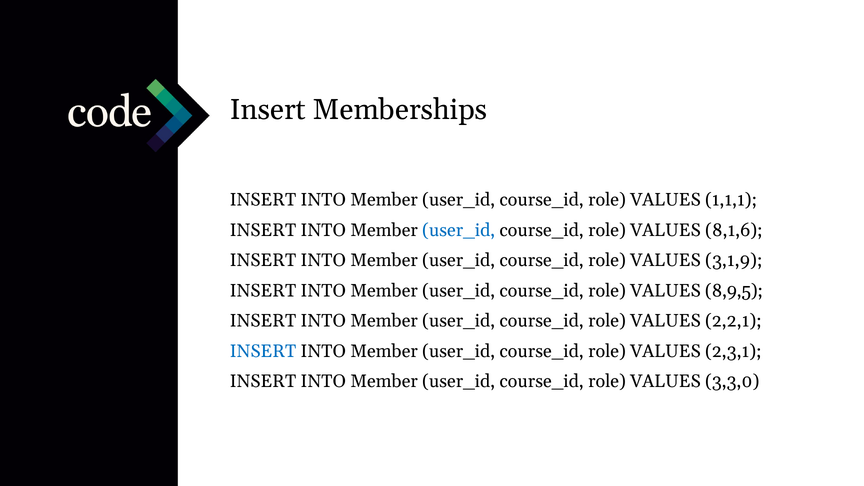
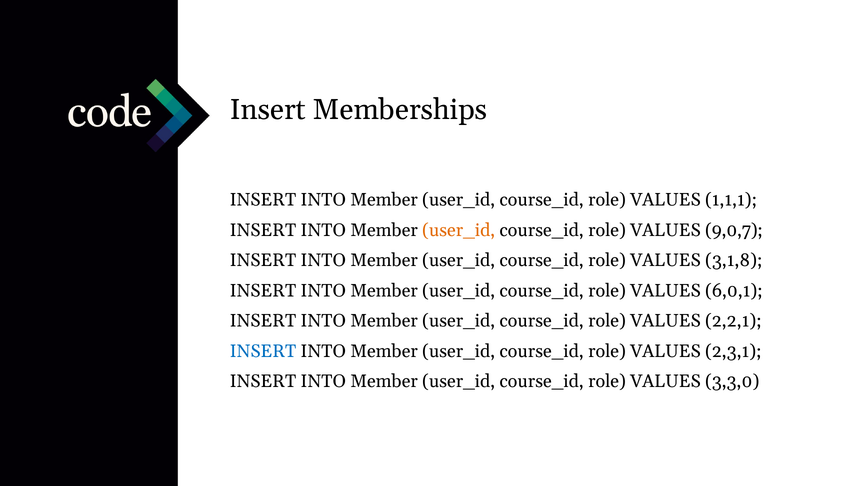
user_id at (459, 230) colour: blue -> orange
8,1,6: 8,1,6 -> 9,0,7
3,1,9: 3,1,9 -> 3,1,8
8,9,5: 8,9,5 -> 6,0,1
